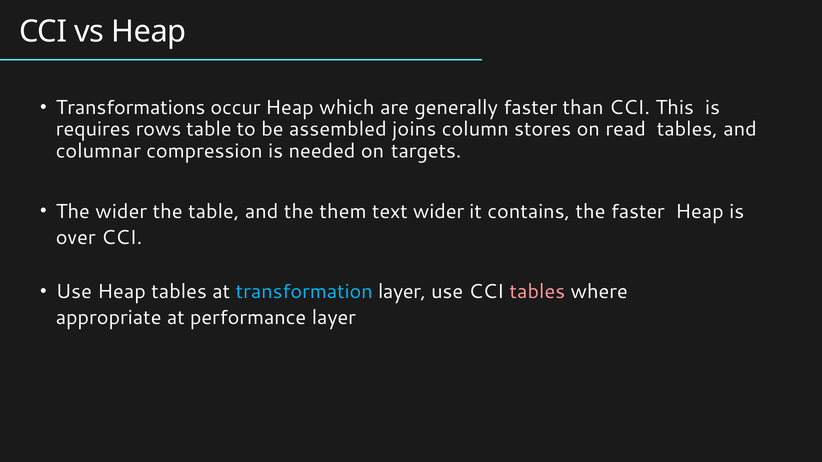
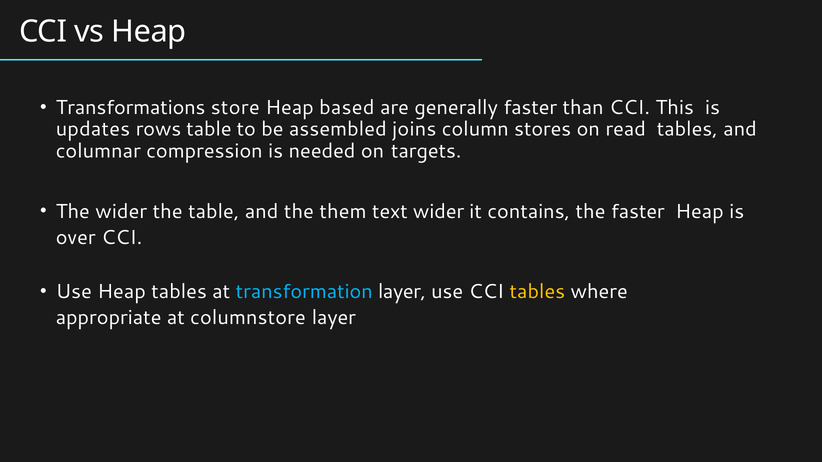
occur: occur -> store
which: which -> based
requires: requires -> updates
tables at (537, 292) colour: pink -> yellow
performance: performance -> columnstore
